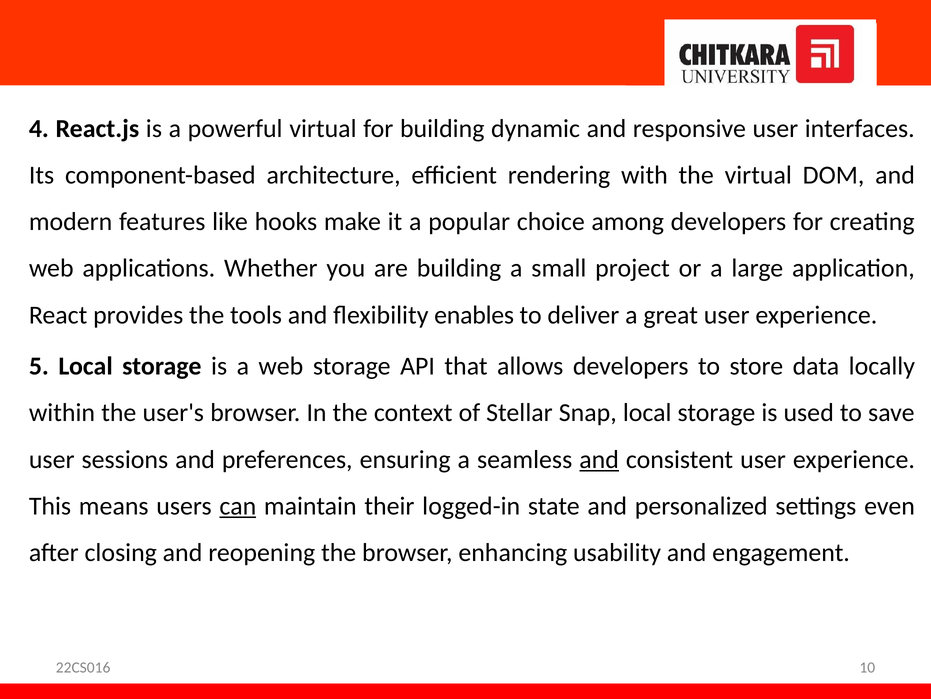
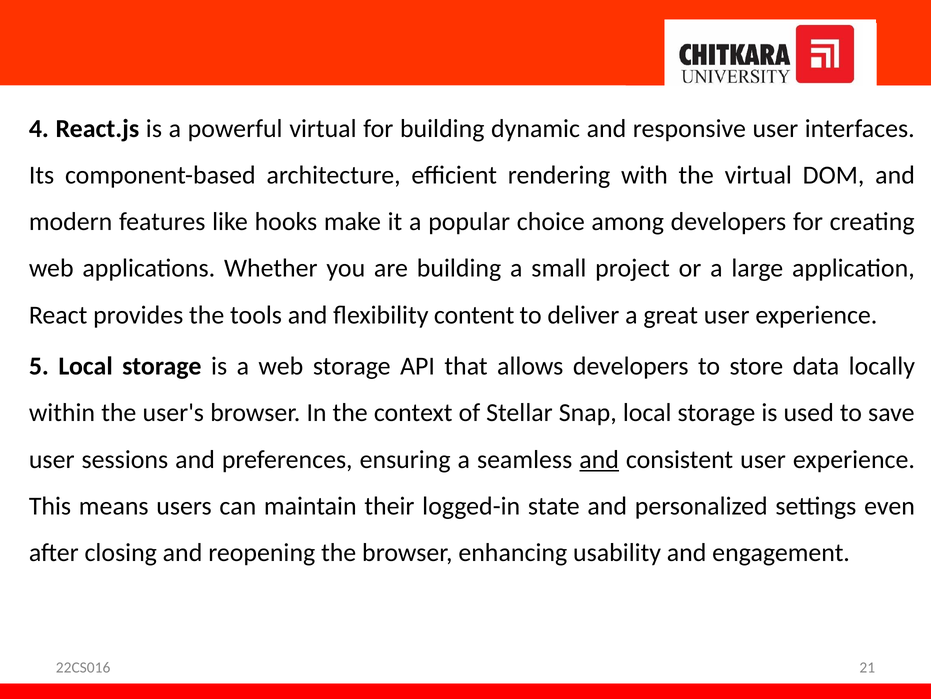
enables: enables -> content
can underline: present -> none
10: 10 -> 21
